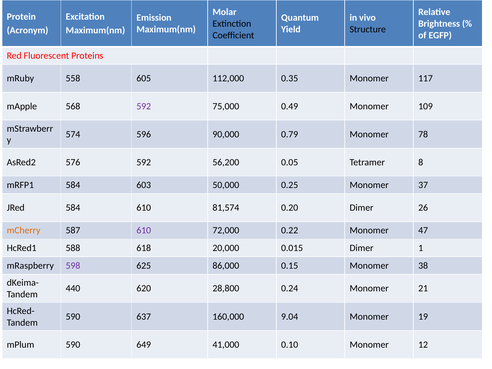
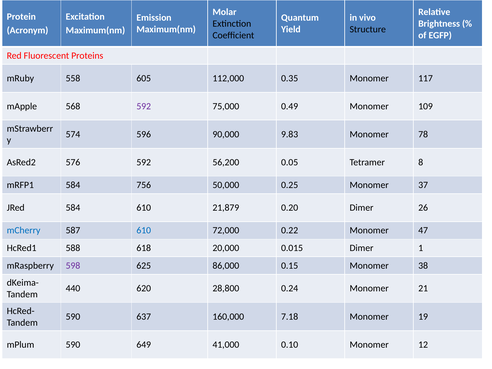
0.79: 0.79 -> 9.83
603: 603 -> 756
81,574: 81,574 -> 21,879
mCherry colour: orange -> blue
610 at (144, 231) colour: purple -> blue
9.04: 9.04 -> 7.18
